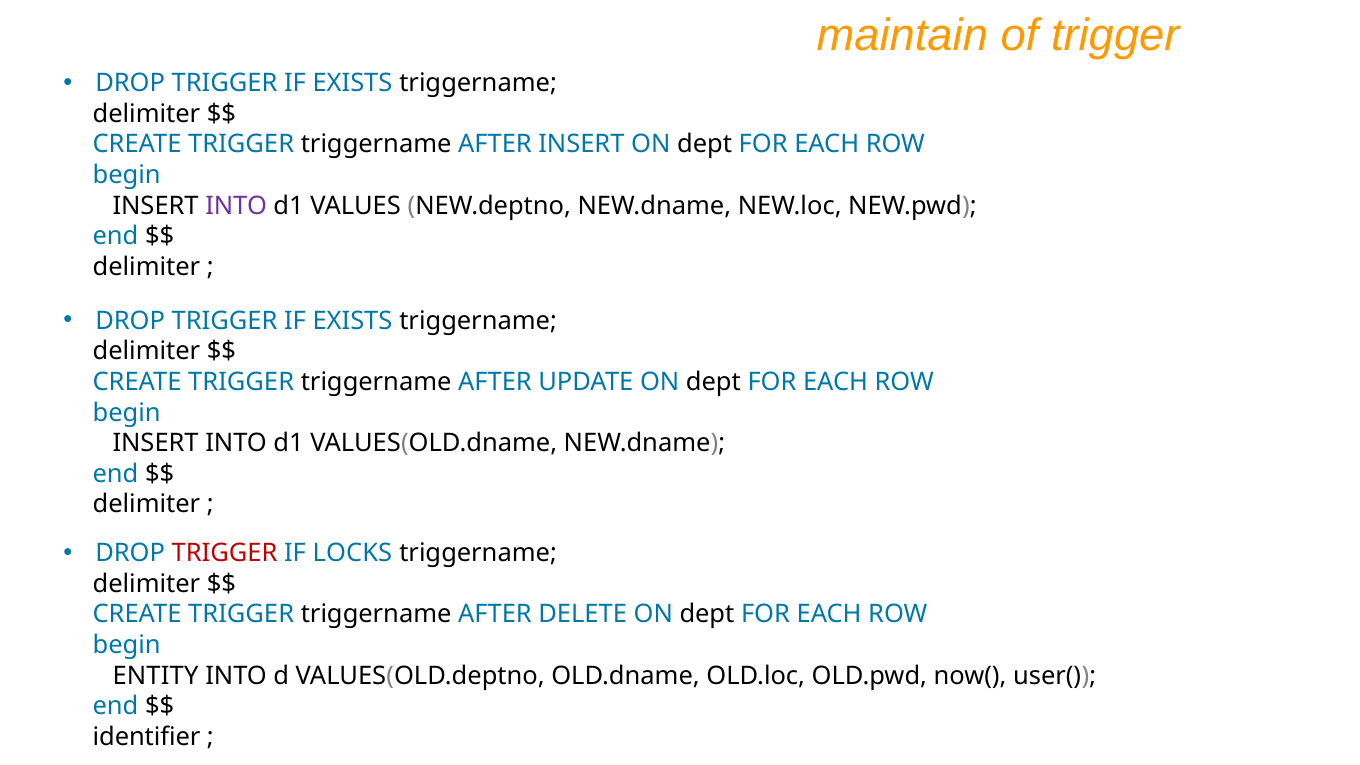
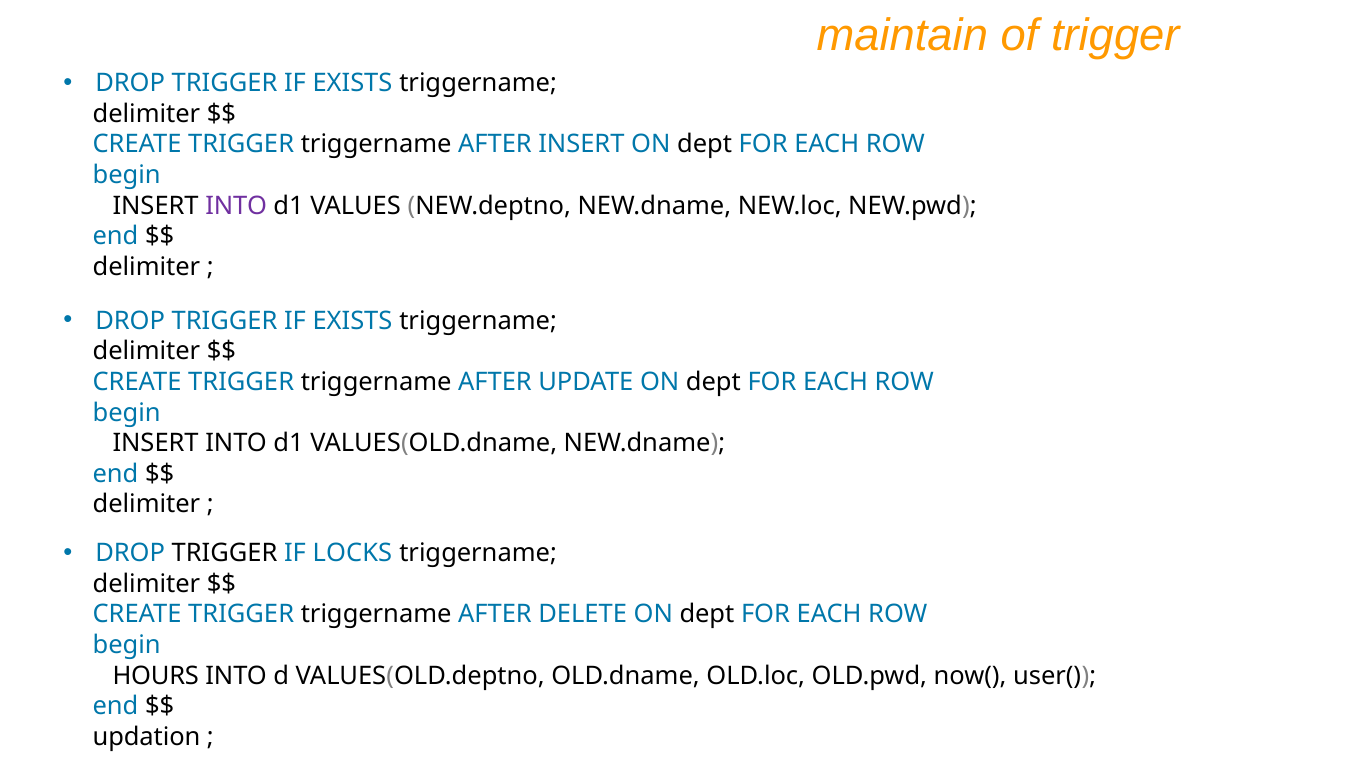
TRIGGER at (225, 553) colour: red -> black
ENTITY: ENTITY -> HOURS
identifier: identifier -> updation
